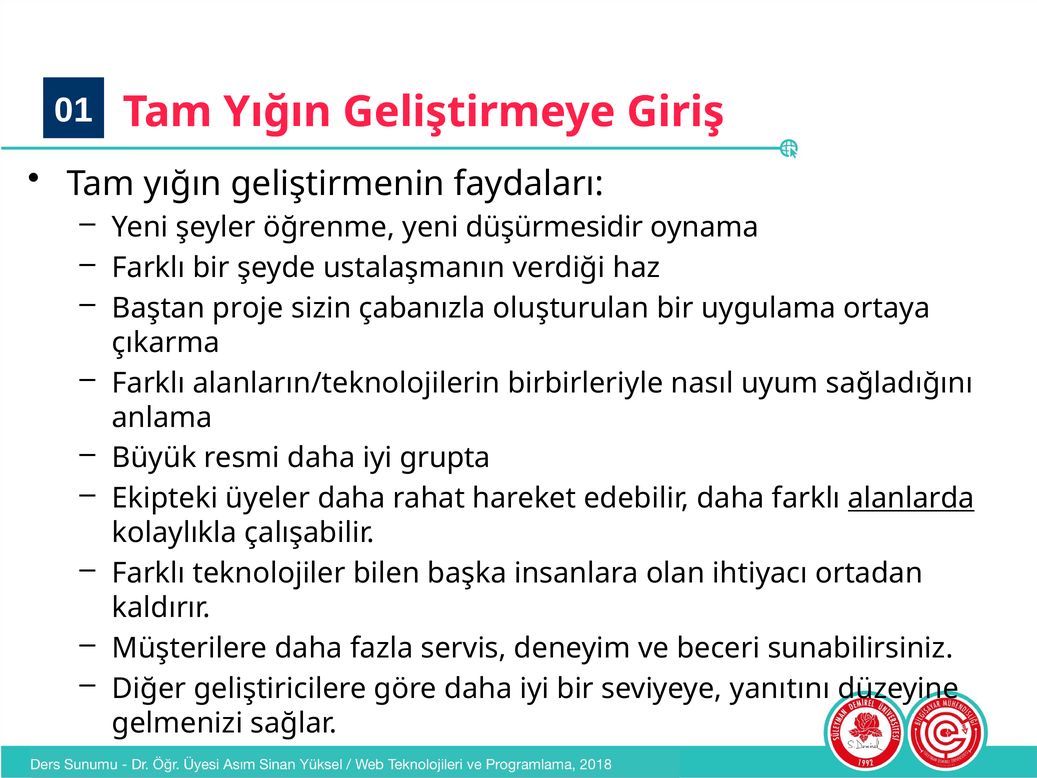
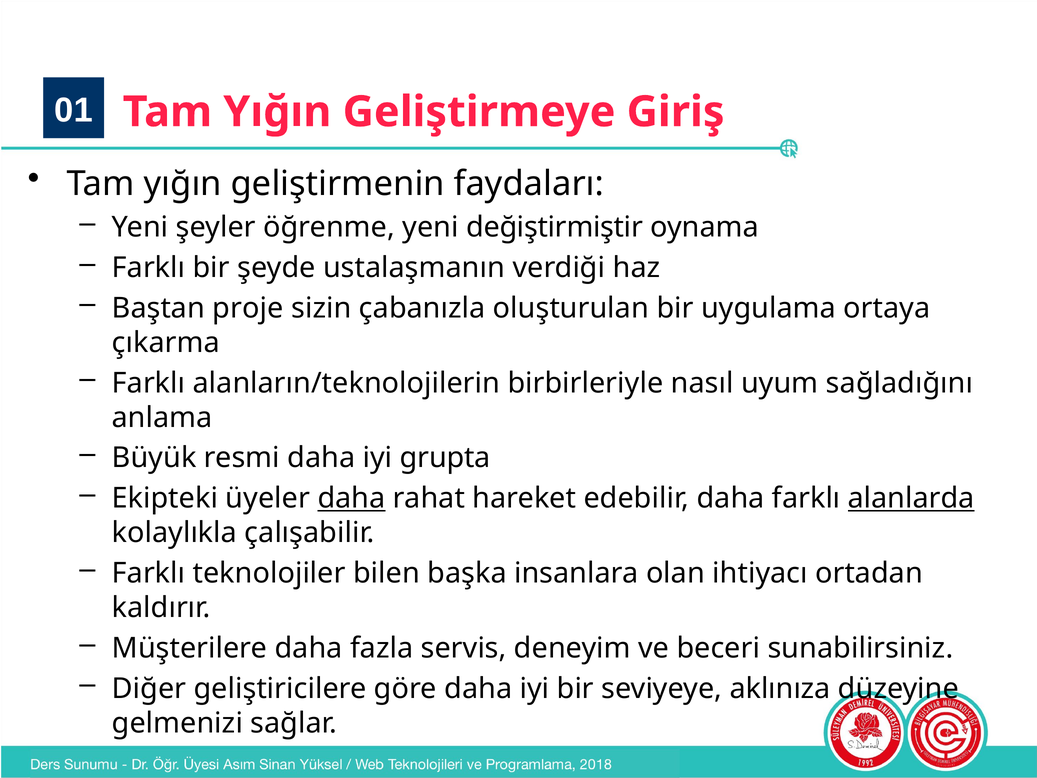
düşürmesidir: düşürmesidir -> değiştirmiştir
daha at (351, 498) underline: none -> present
yanıtını: yanıtını -> aklınıza
